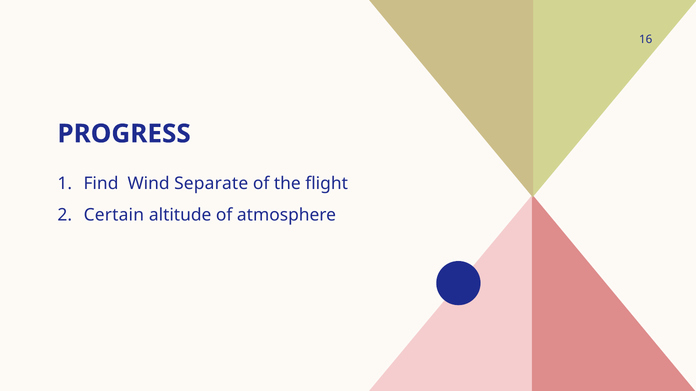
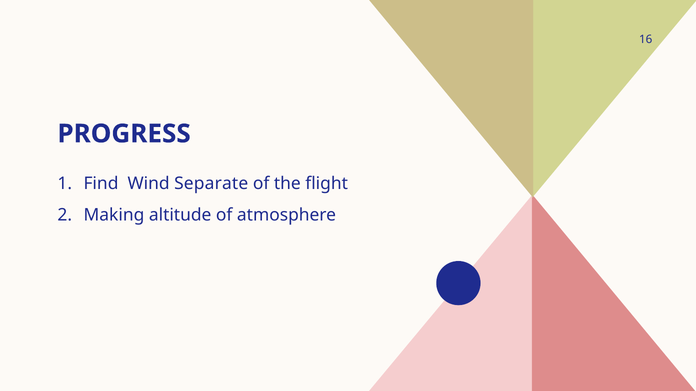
Certain: Certain -> Making
